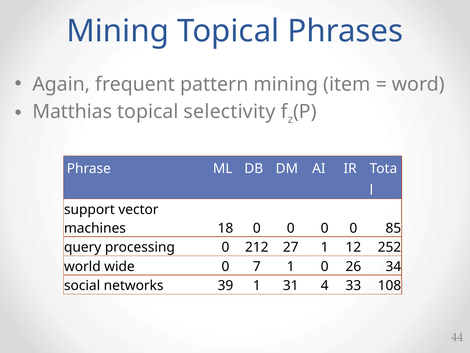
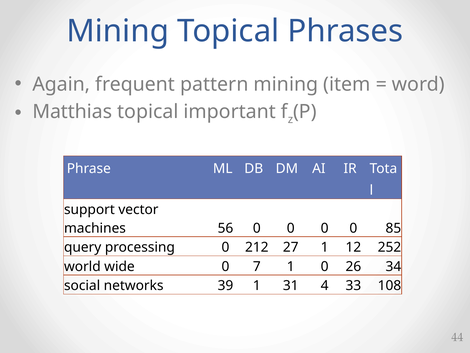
selectivity: selectivity -> important
18: 18 -> 56
